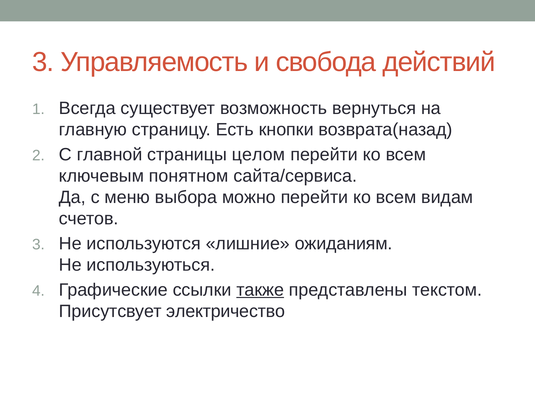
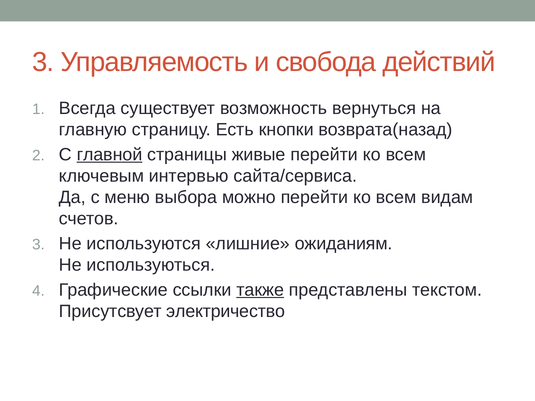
главной underline: none -> present
целом: целом -> живые
понятном: понятном -> интервью
